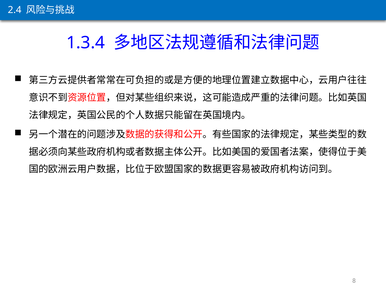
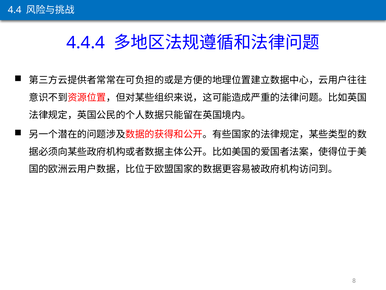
2.4: 2.4 -> 4.4
1.3.4: 1.3.4 -> 4.4.4
